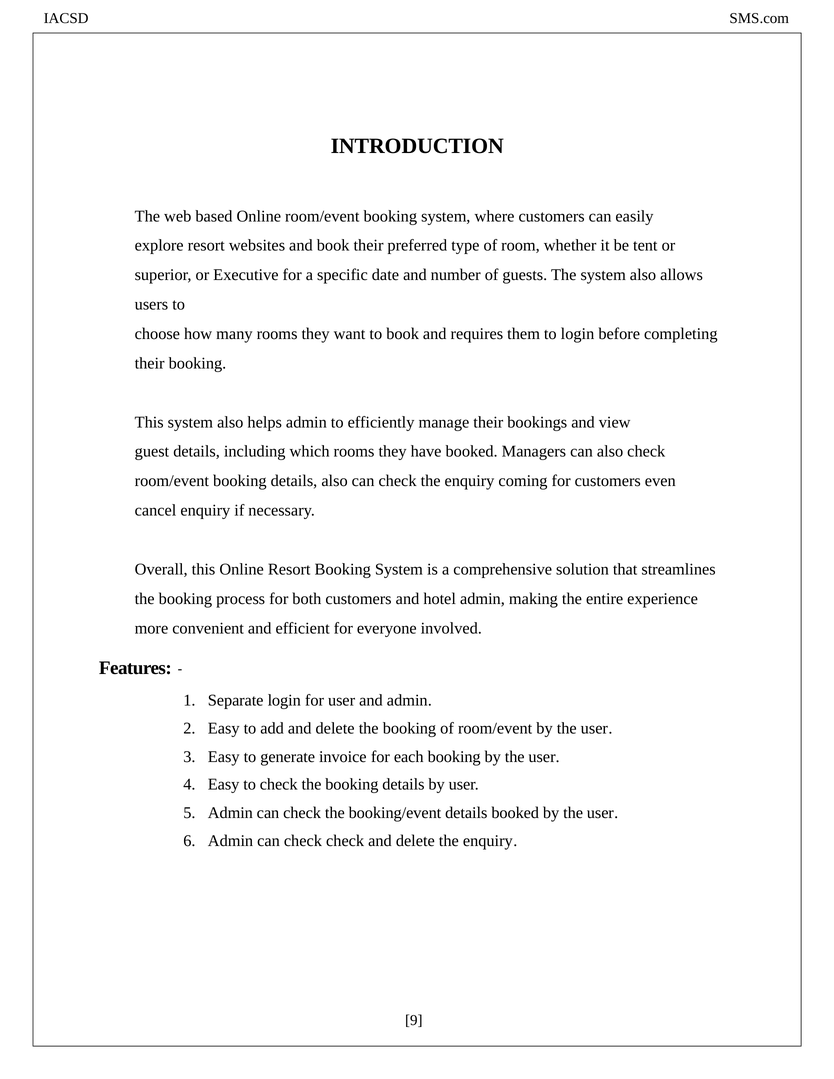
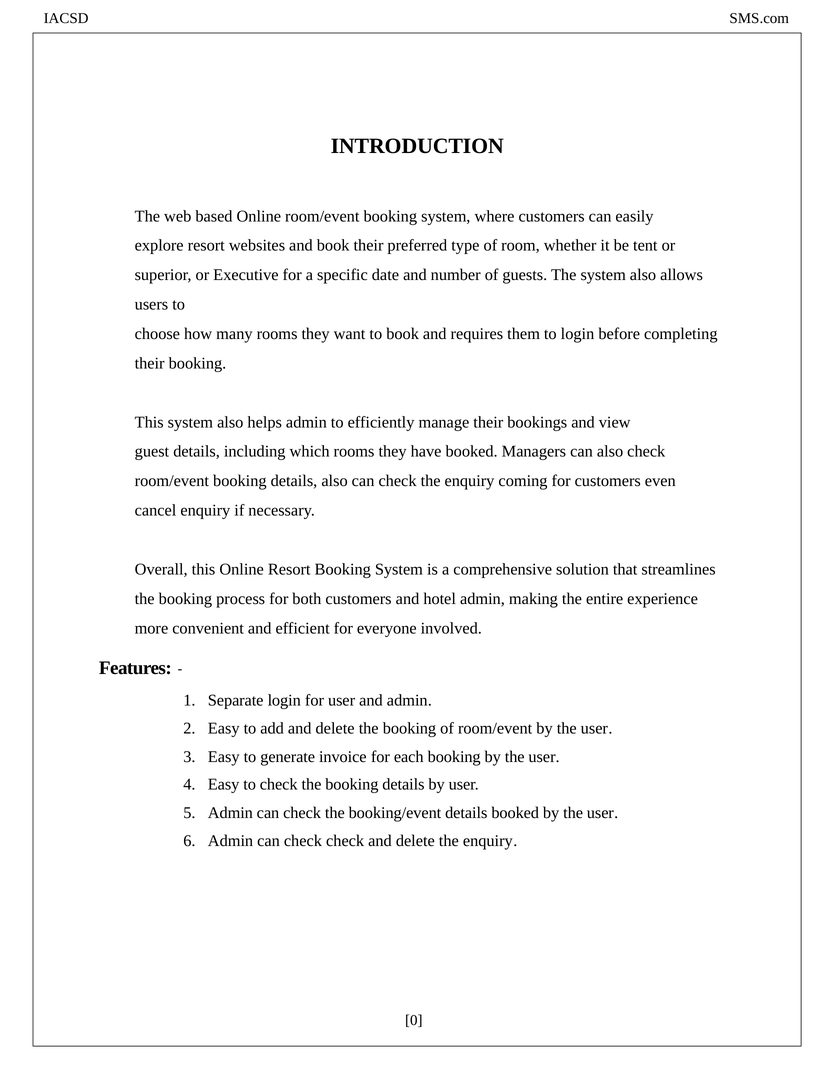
9: 9 -> 0
